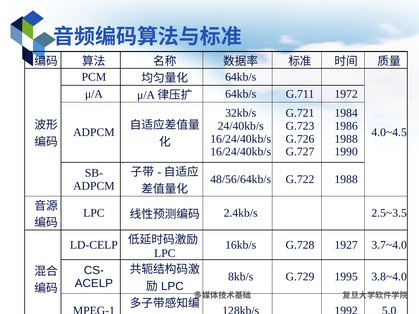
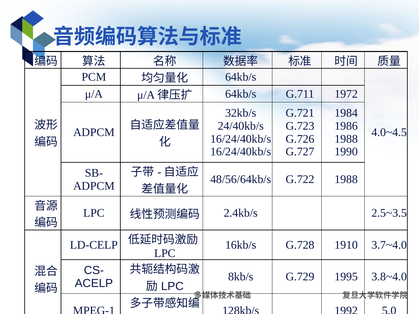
1927: 1927 -> 1910
